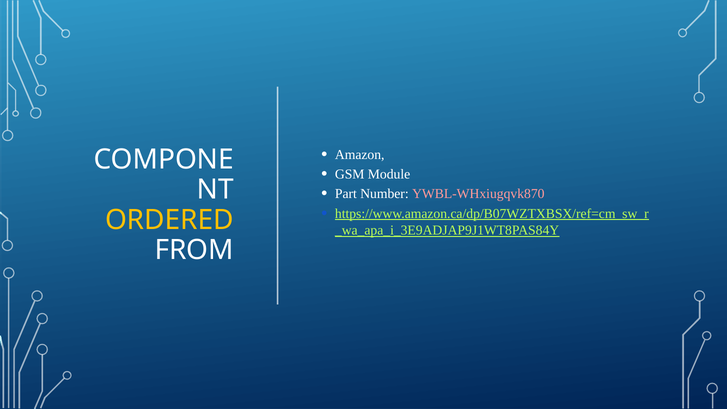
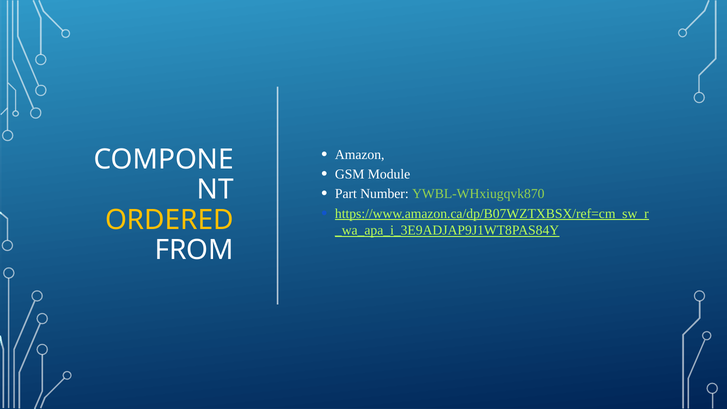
YWBL-WHxiugqvk870 colour: pink -> light green
